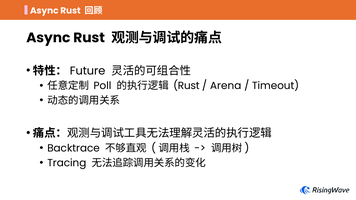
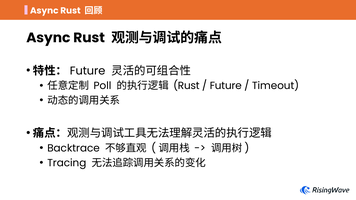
Arena at (226, 86): Arena -> Future
